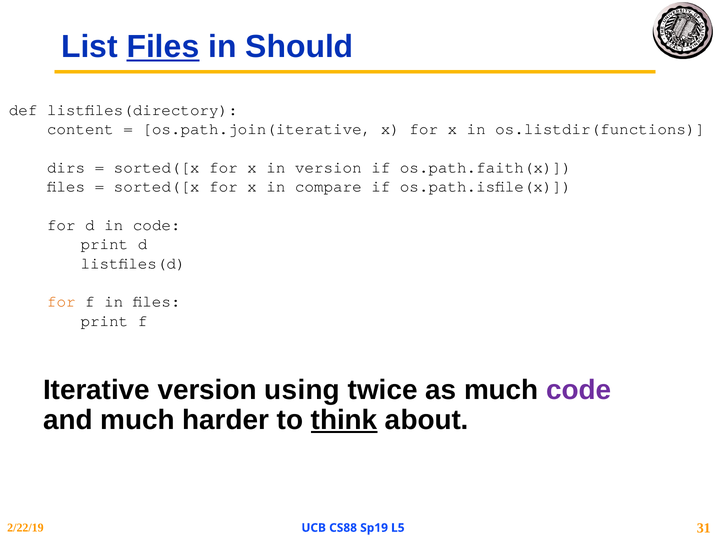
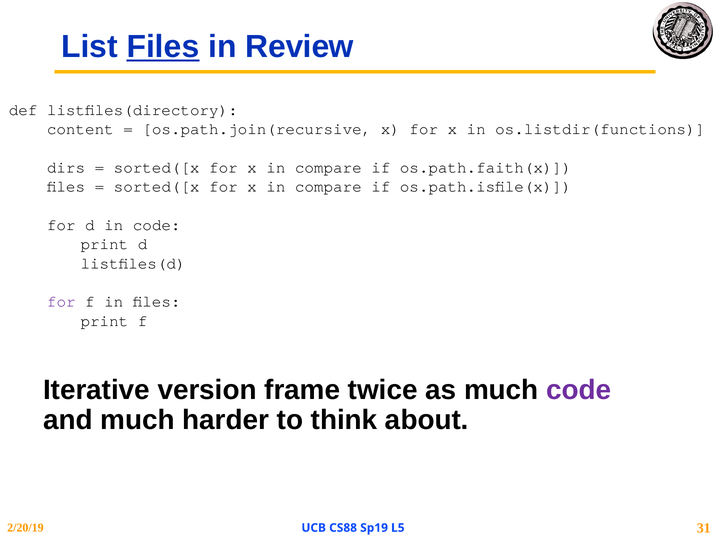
Should: Should -> Review
os.path.join(iterative: os.path.join(iterative -> os.path.join(recursive
version at (328, 167): version -> compare
for at (61, 301) colour: orange -> purple
using: using -> frame
think underline: present -> none
2/22/19: 2/22/19 -> 2/20/19
